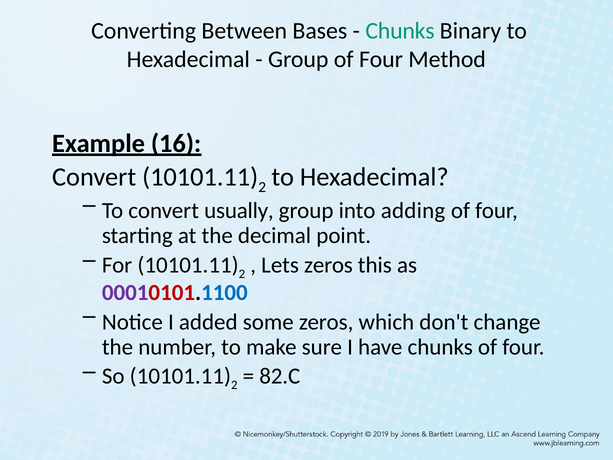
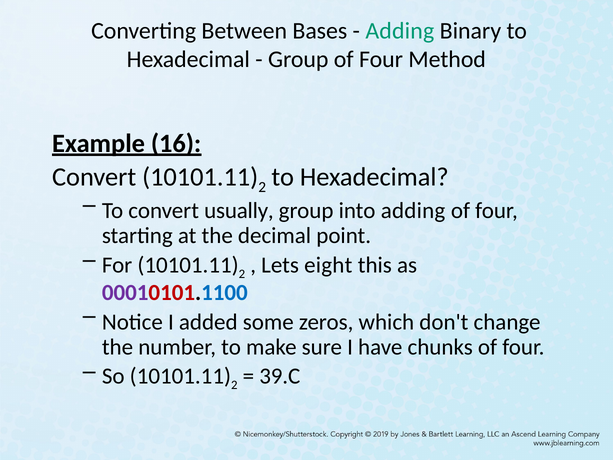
Chunks at (400, 31): Chunks -> Adding
Lets zeros: zeros -> eight
82.C: 82.C -> 39.C
